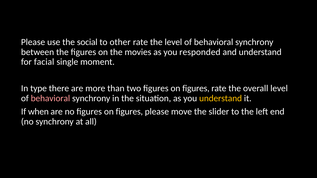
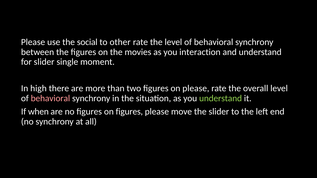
responded: responded -> interaction
for facial: facial -> slider
type: type -> high
two figures on figures: figures -> please
understand at (221, 99) colour: yellow -> light green
